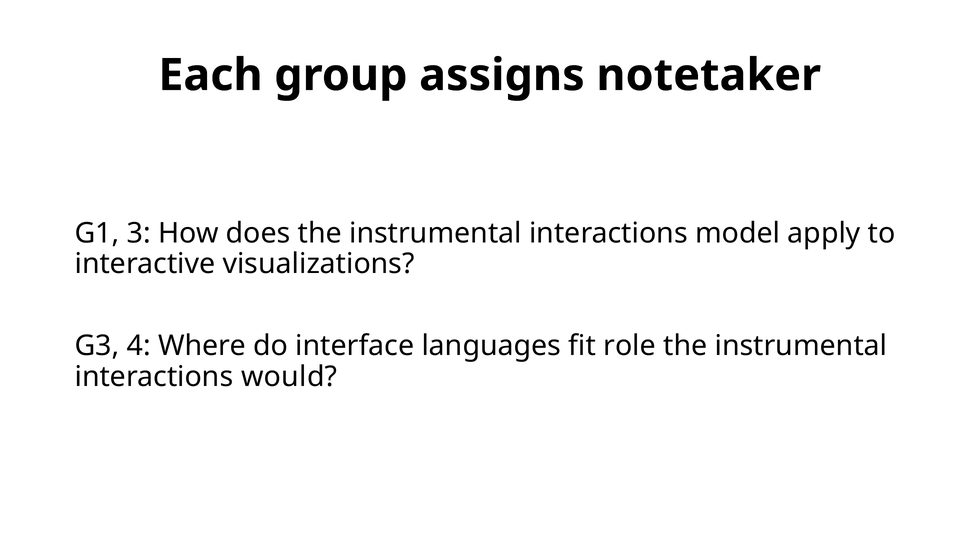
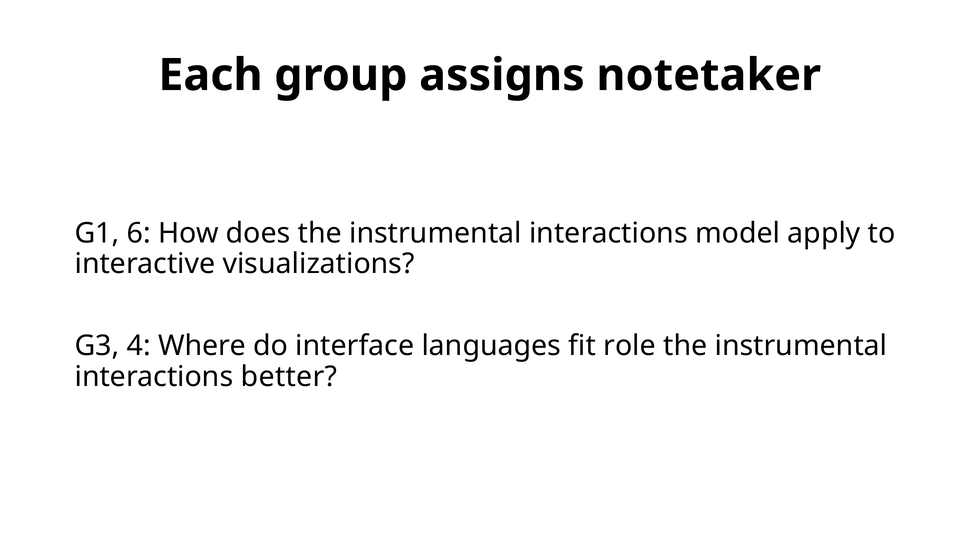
3: 3 -> 6
would: would -> better
